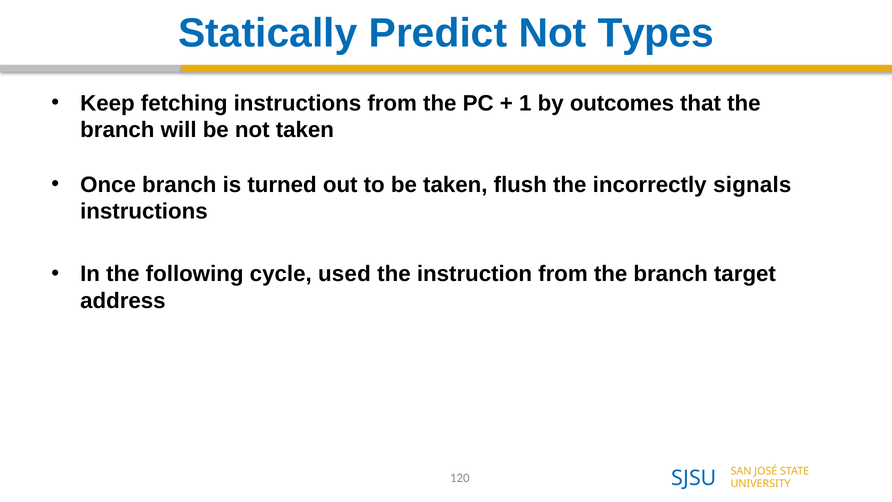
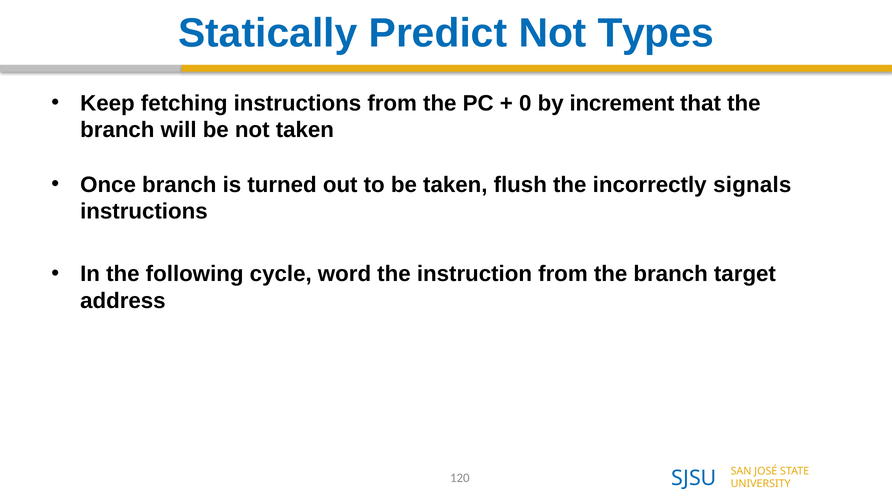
1: 1 -> 0
outcomes: outcomes -> increment
used: used -> word
